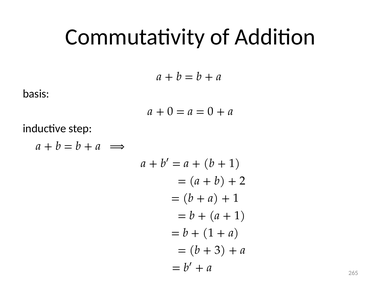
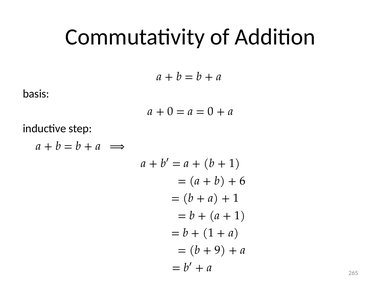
2: 2 -> 6
3: 3 -> 9
